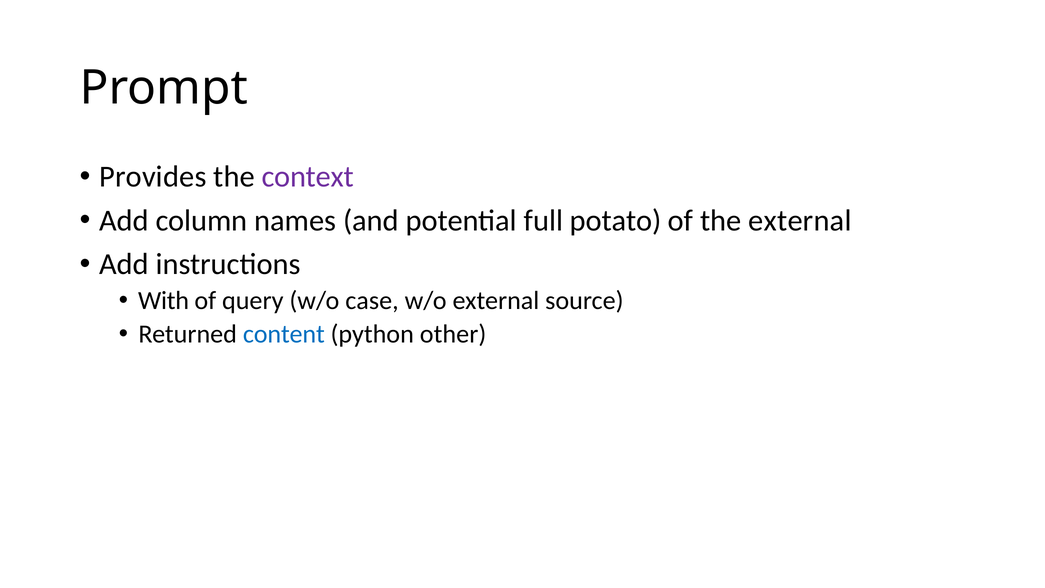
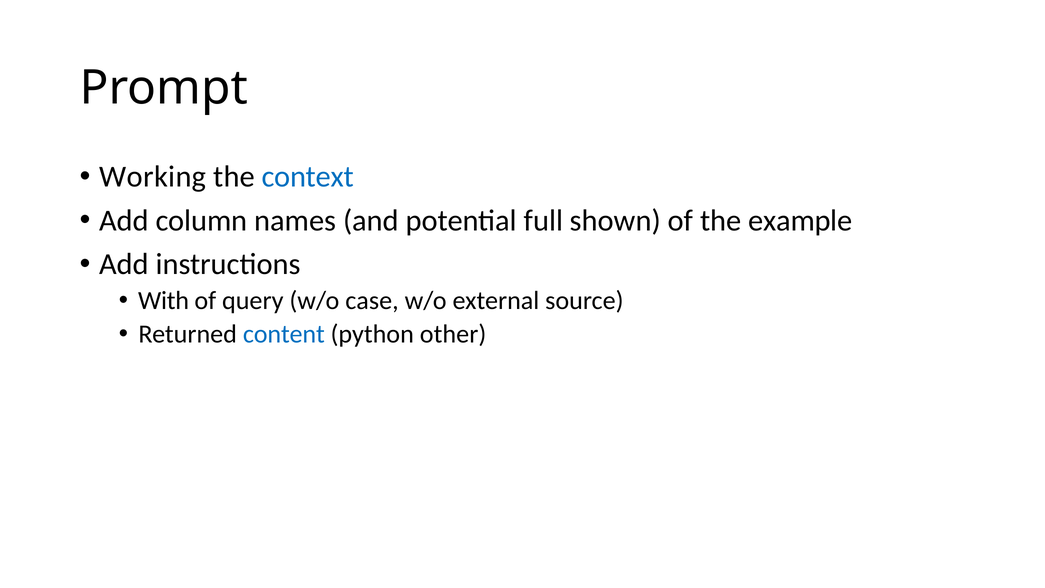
Provides: Provides -> Working
context colour: purple -> blue
potato: potato -> shown
the external: external -> example
